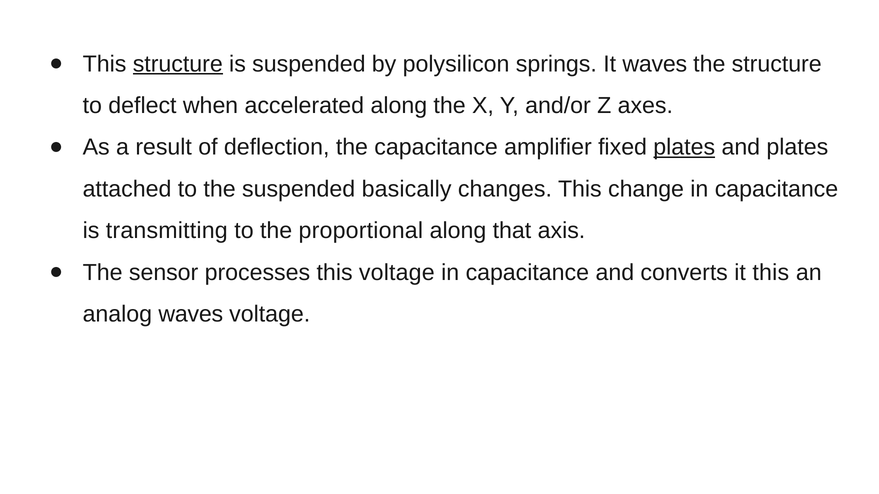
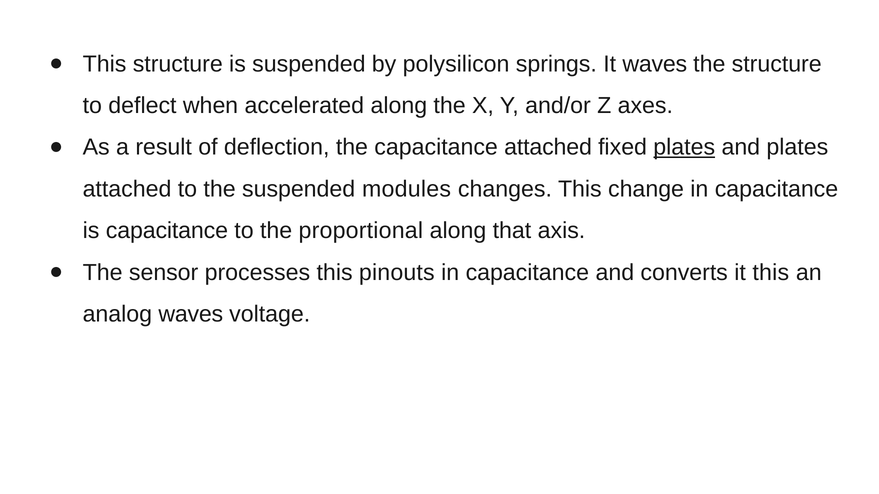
structure at (178, 64) underline: present -> none
capacitance amplifier: amplifier -> attached
basically: basically -> modules
is transmitting: transmitting -> capacitance
this voltage: voltage -> pinouts
